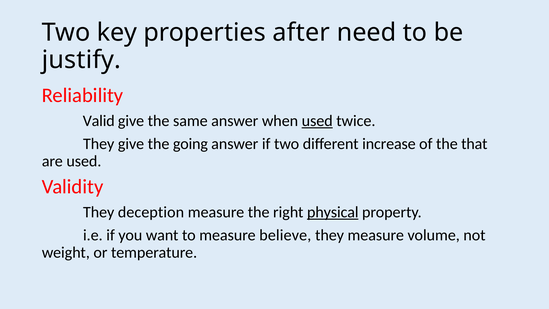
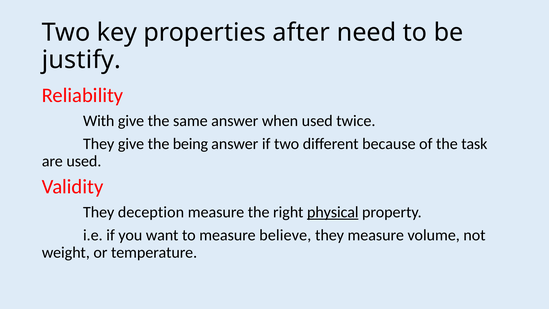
Valid: Valid -> With
used at (317, 121) underline: present -> none
going: going -> being
increase: increase -> because
that: that -> task
